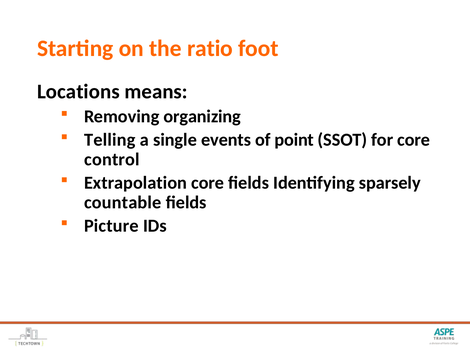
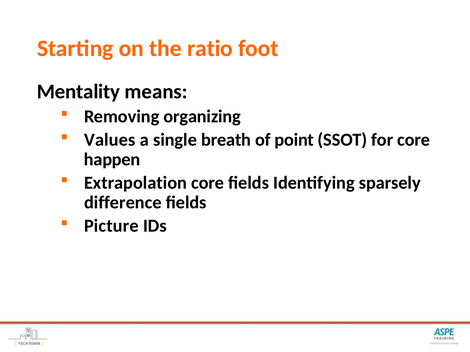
Locations: Locations -> Mentality
Telling: Telling -> Values
events: events -> breath
control: control -> happen
countable: countable -> difference
